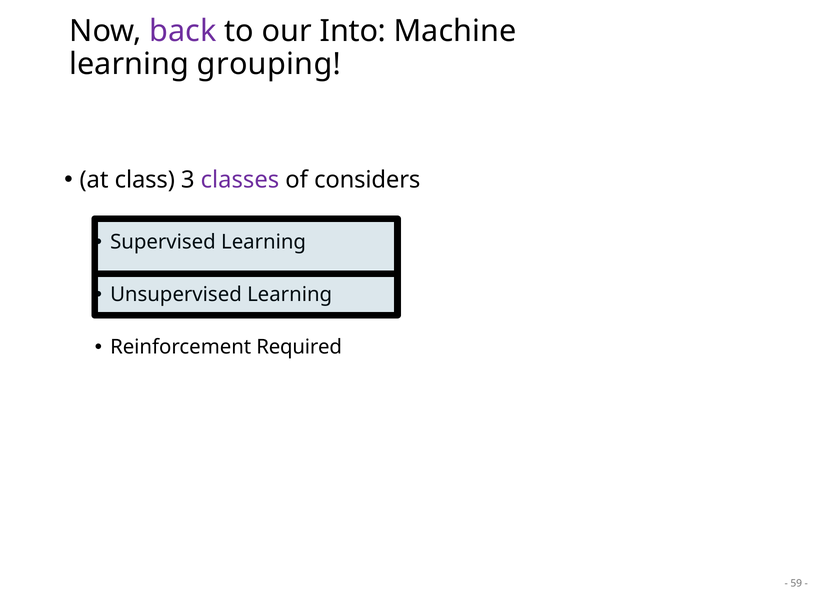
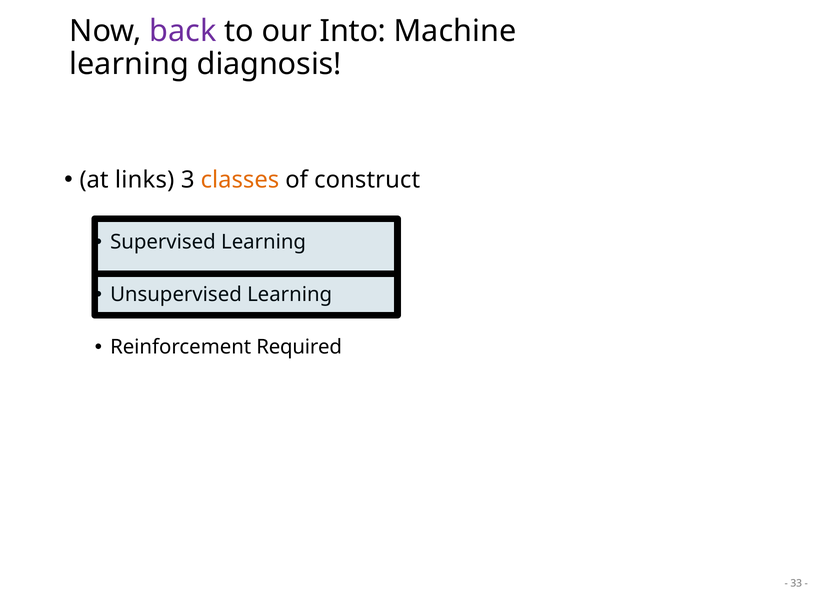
grouping: grouping -> diagnosis
class: class -> links
classes colour: purple -> orange
considers: considers -> construct
59: 59 -> 33
